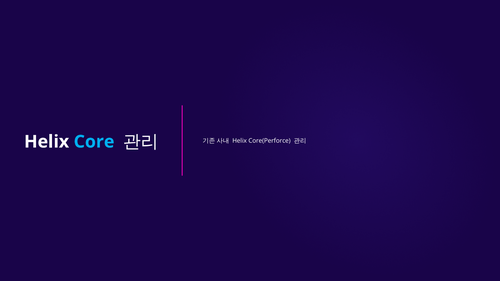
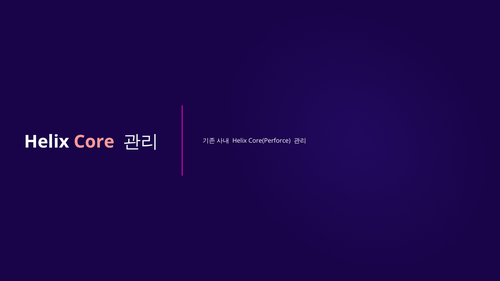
Core colour: light blue -> pink
